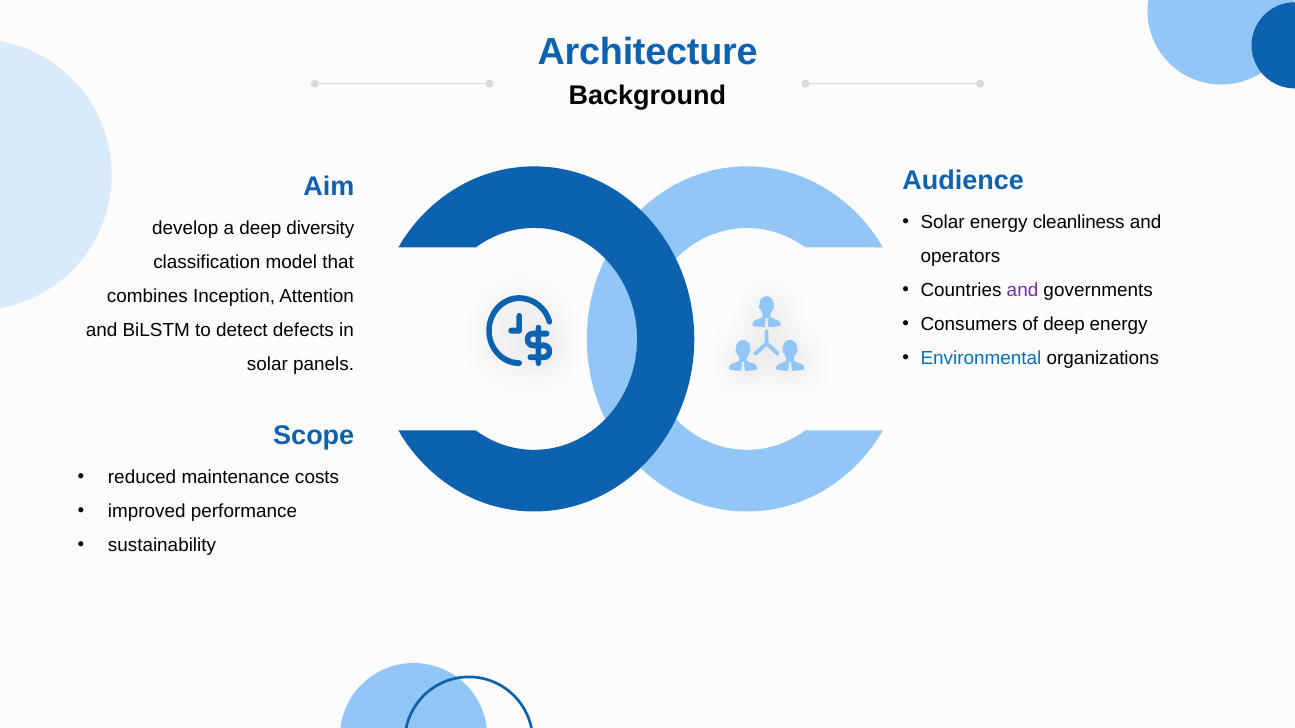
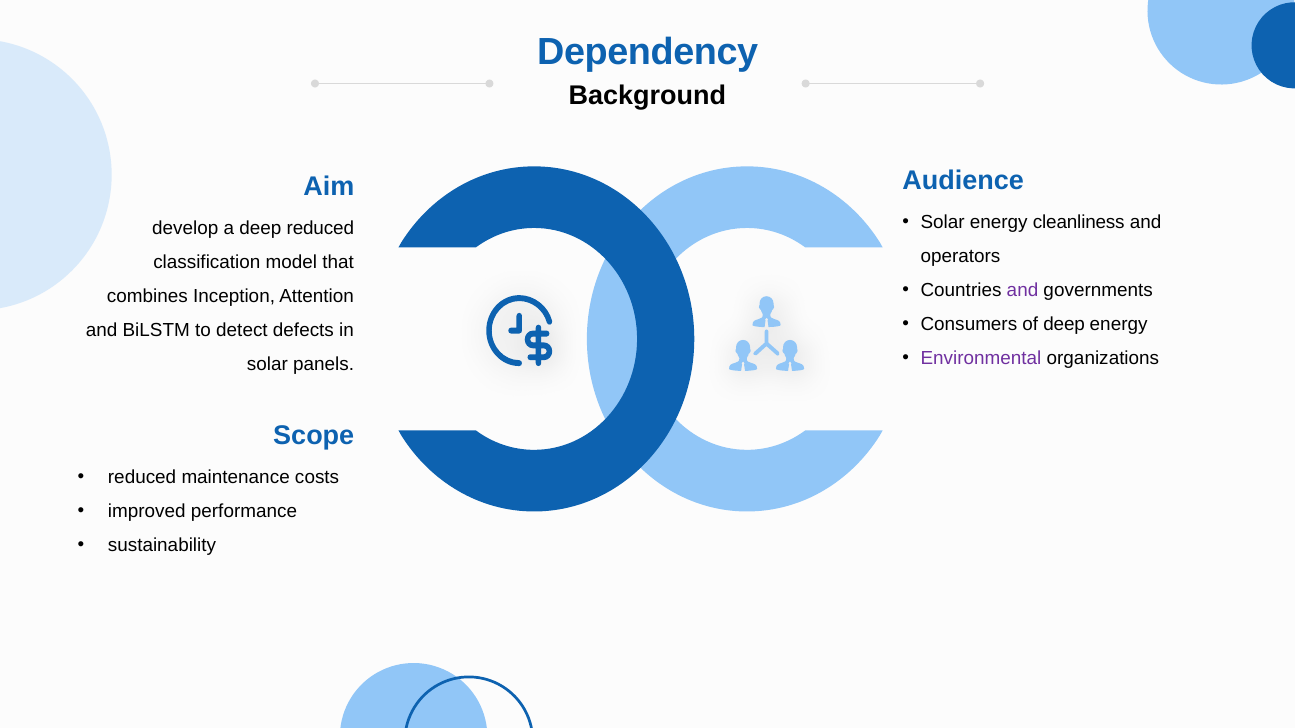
Architecture: Architecture -> Dependency
deep diversity: diversity -> reduced
Environmental colour: blue -> purple
